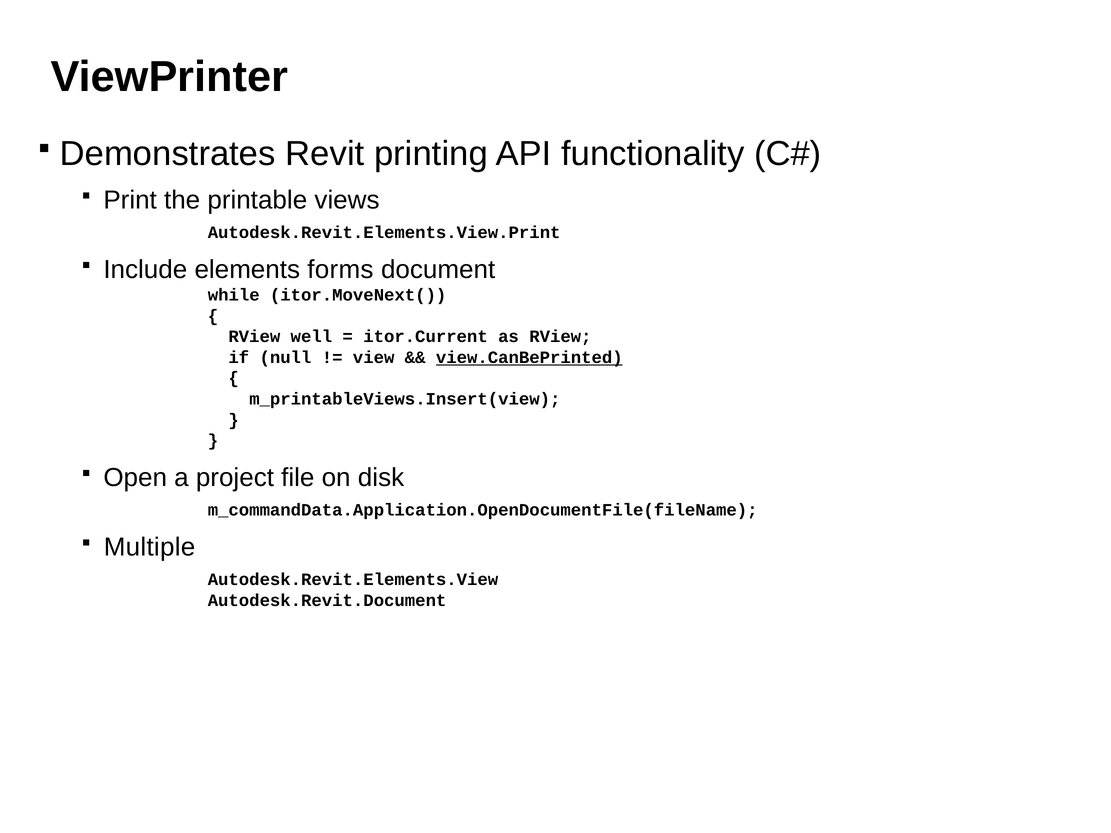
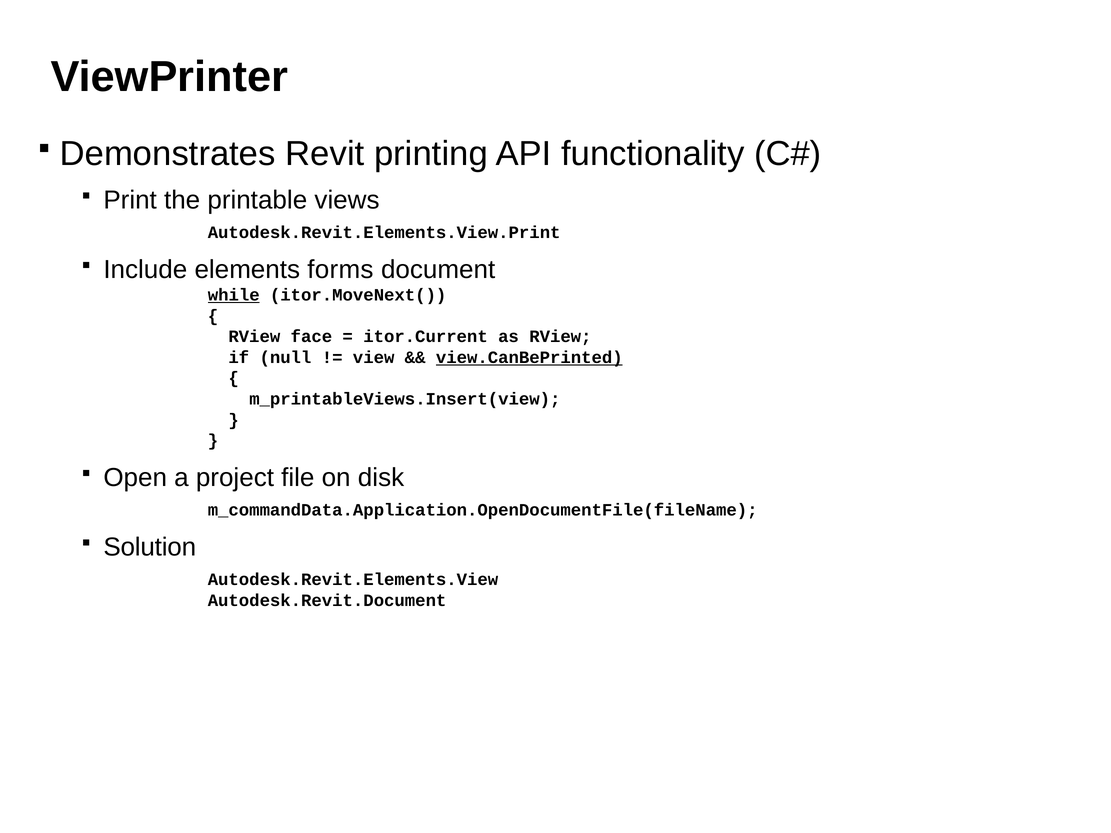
while underline: none -> present
well: well -> face
Multiple: Multiple -> Solution
